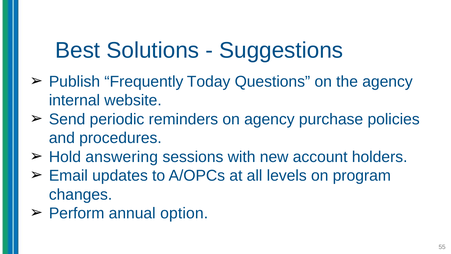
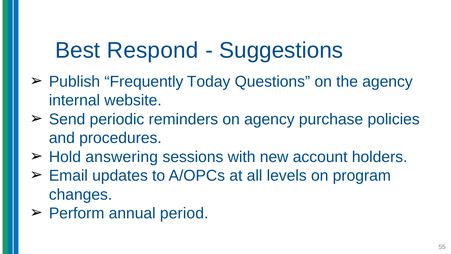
Solutions: Solutions -> Respond
option: option -> period
